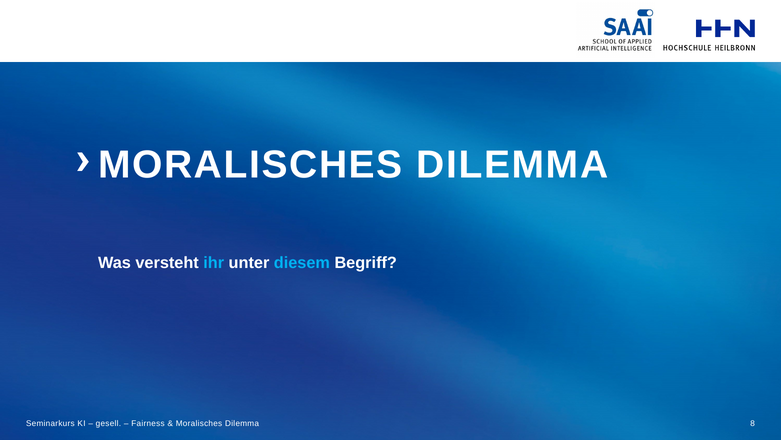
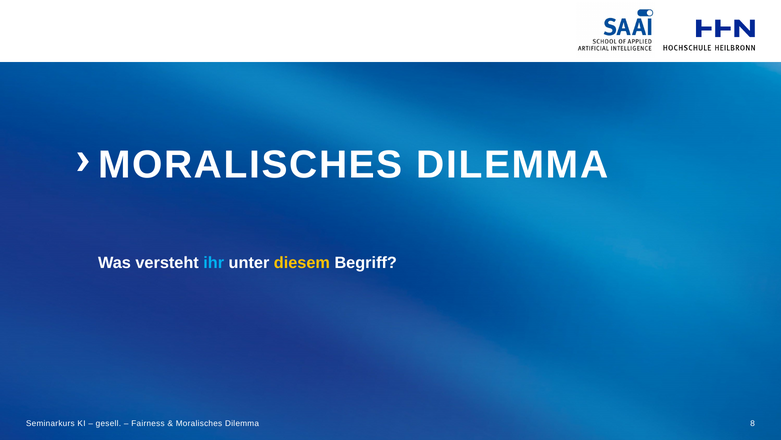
diesem colour: light blue -> yellow
